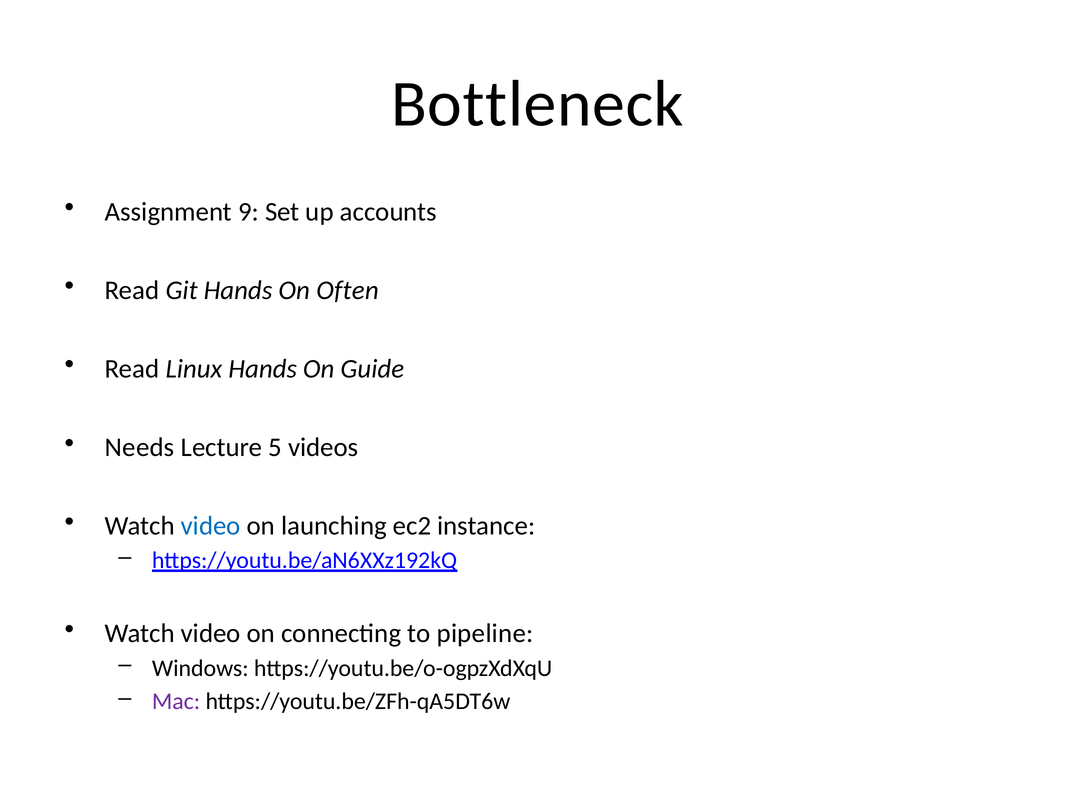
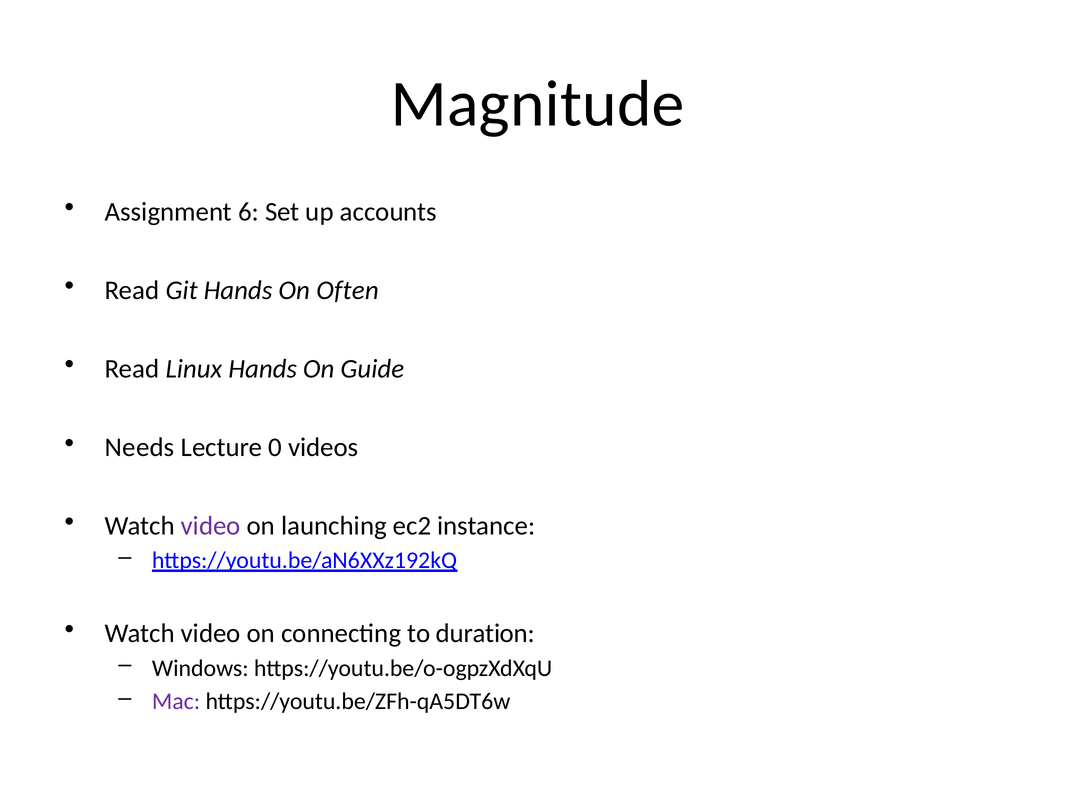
Bottleneck: Bottleneck -> Magnitude
9: 9 -> 6
5: 5 -> 0
video at (211, 526) colour: blue -> purple
pipeline: pipeline -> duration
